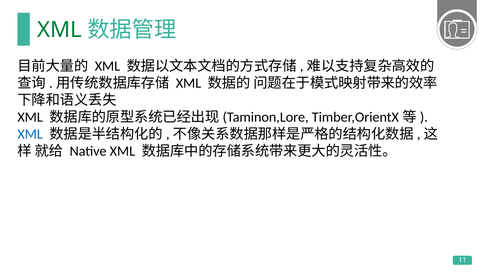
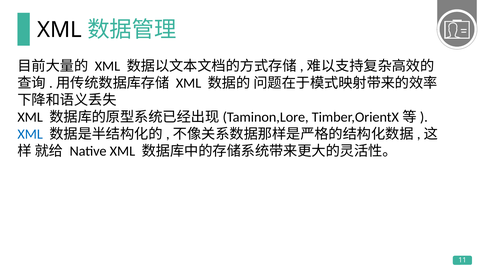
XML at (60, 30) colour: green -> black
